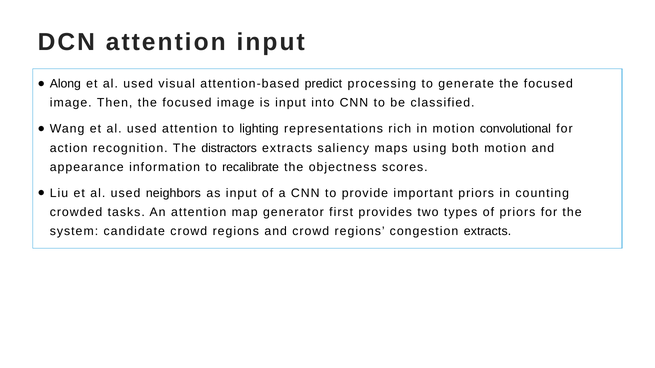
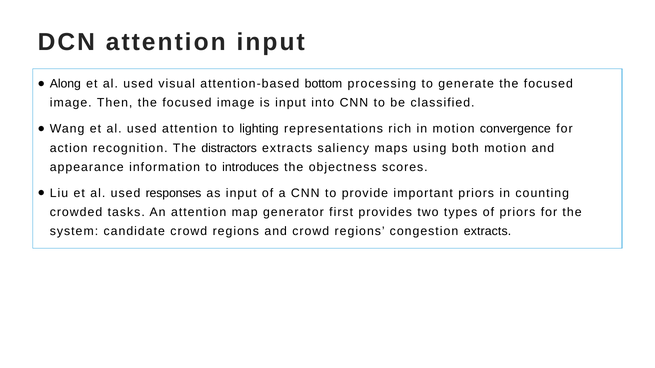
predict: predict -> bottom
convolutional: convolutional -> convergence
recalibrate: recalibrate -> introduces
neighbors: neighbors -> responses
